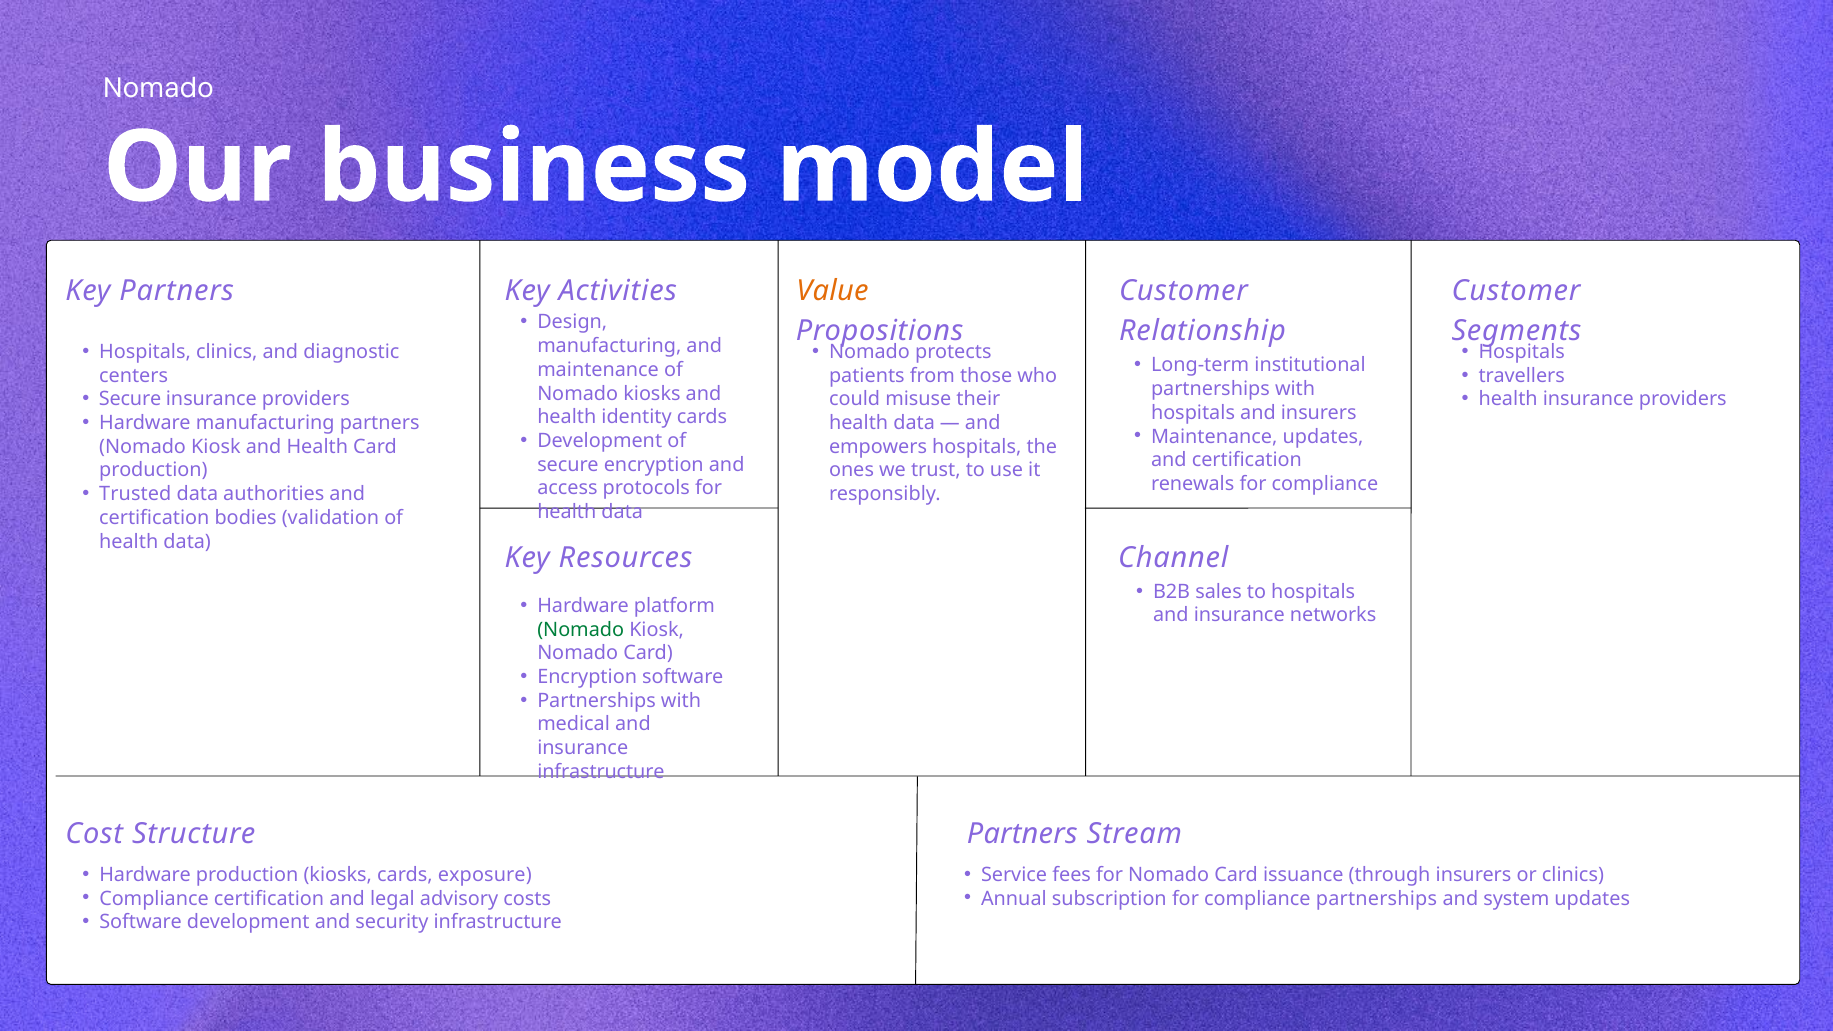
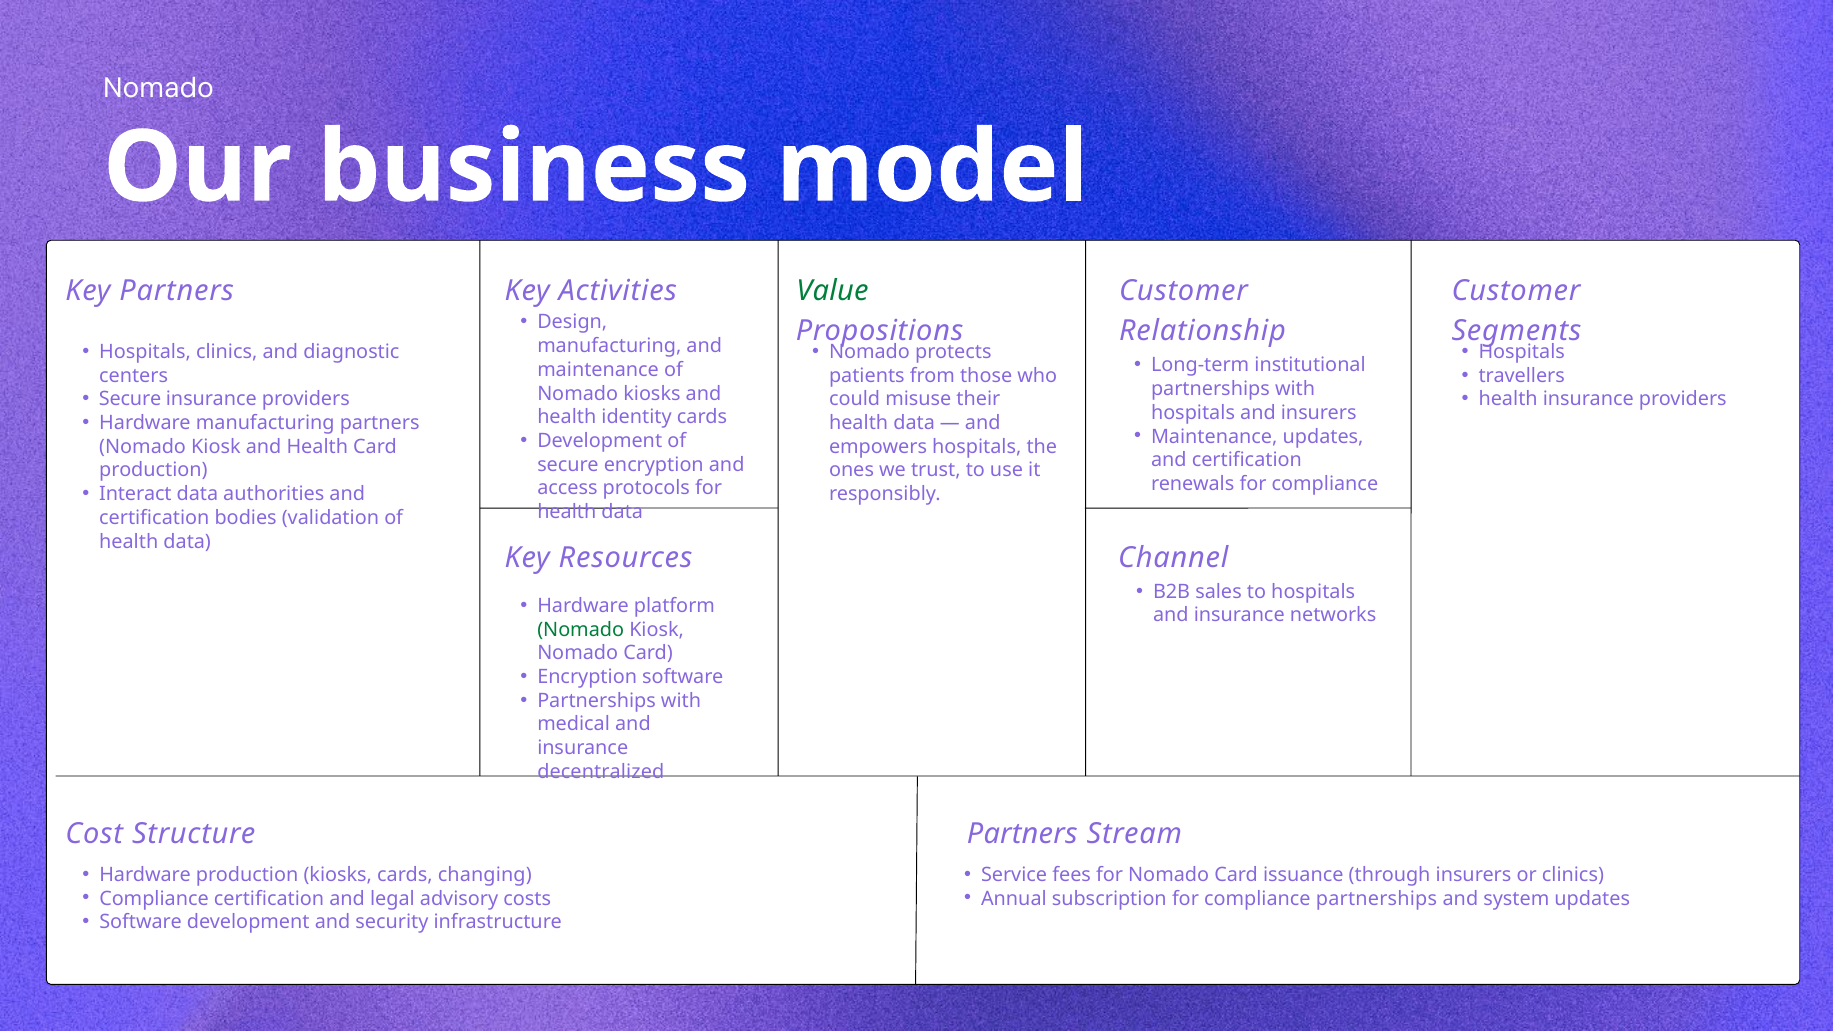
Value colour: orange -> green
Trusted: Trusted -> Interact
infrastructure at (601, 772): infrastructure -> decentralized
exposure: exposure -> changing
